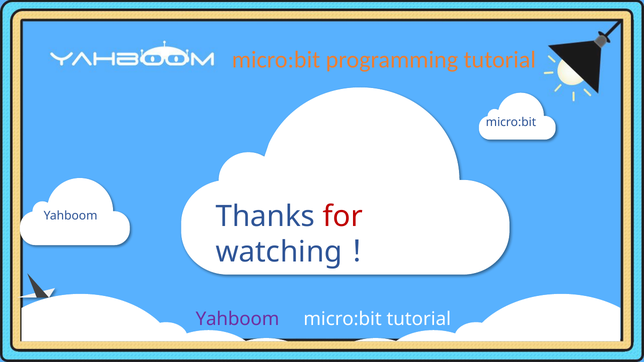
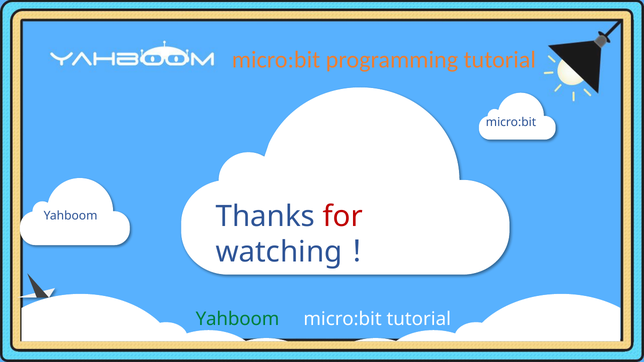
Yahboom at (237, 319) colour: purple -> green
